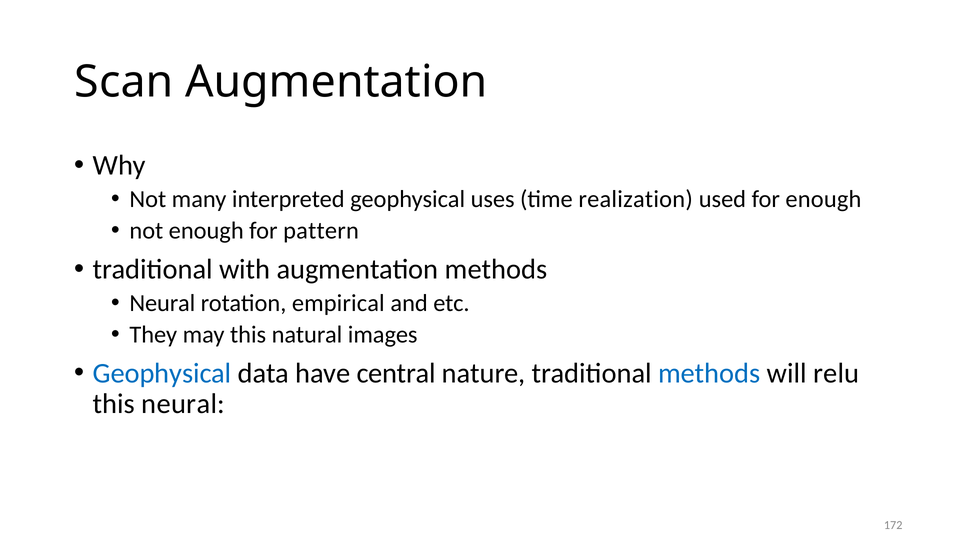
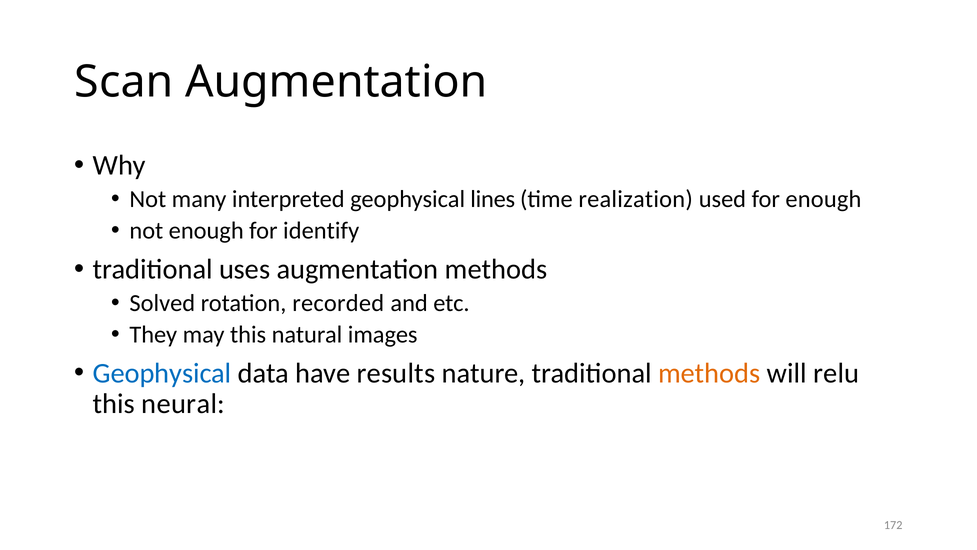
uses: uses -> lines
pattern: pattern -> identify
with: with -> uses
Neural at (162, 303): Neural -> Solved
empirical: empirical -> recorded
central: central -> results
methods at (709, 373) colour: blue -> orange
